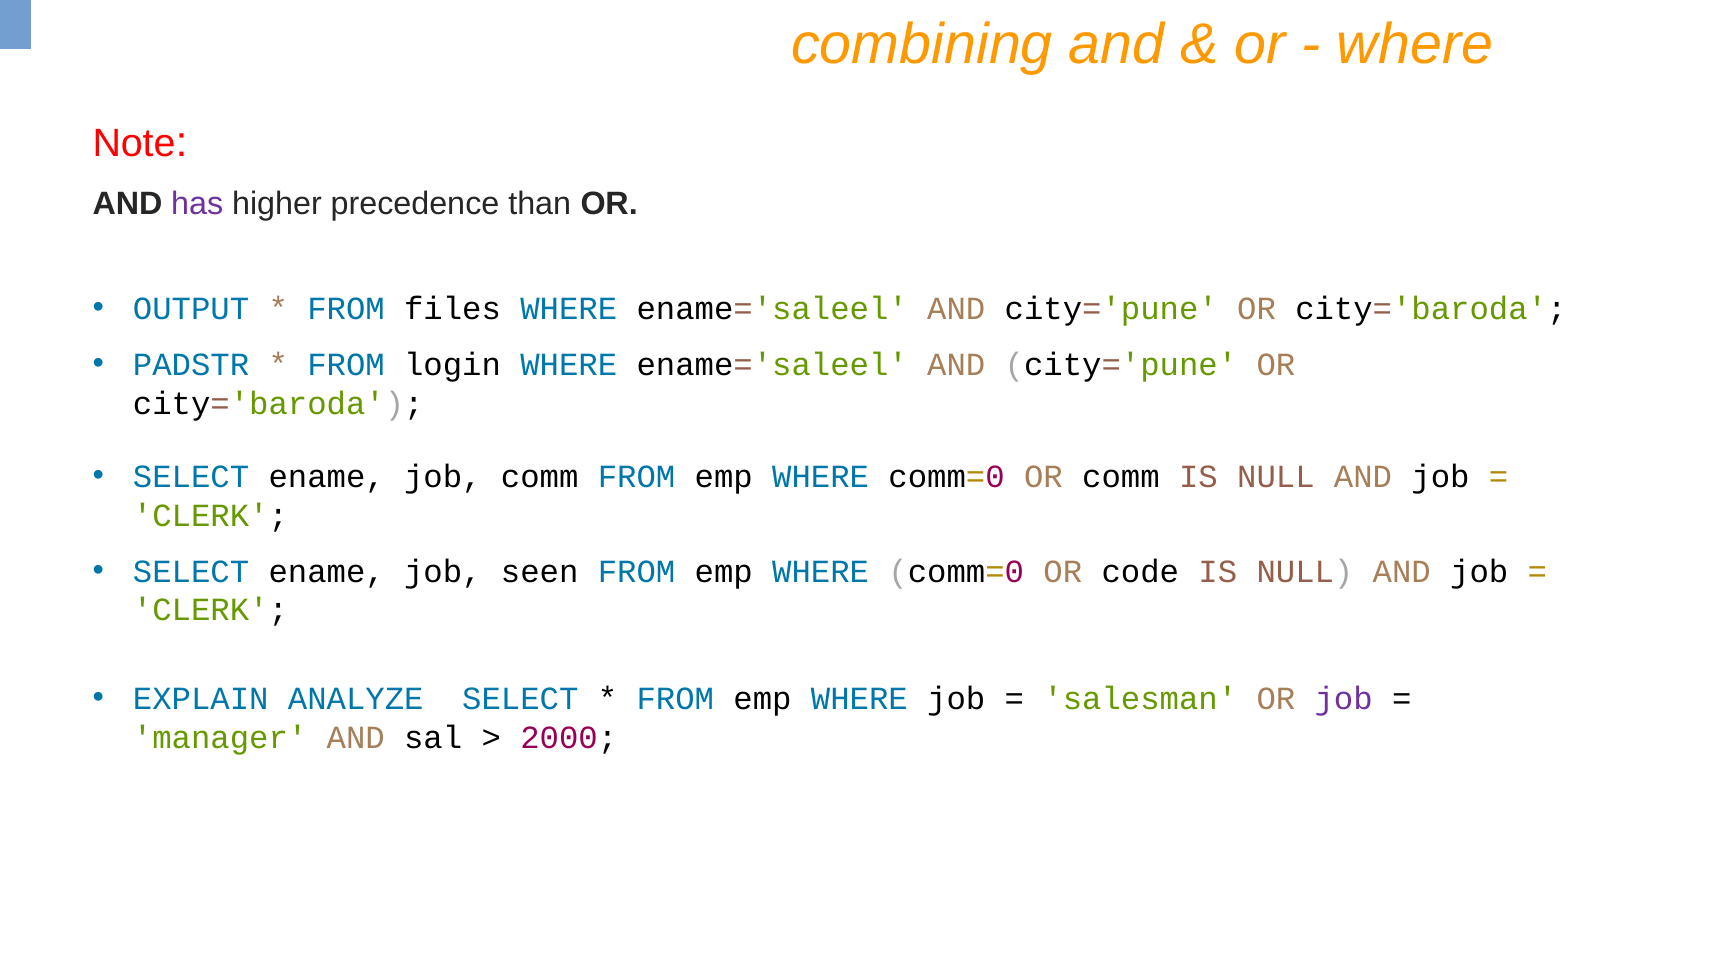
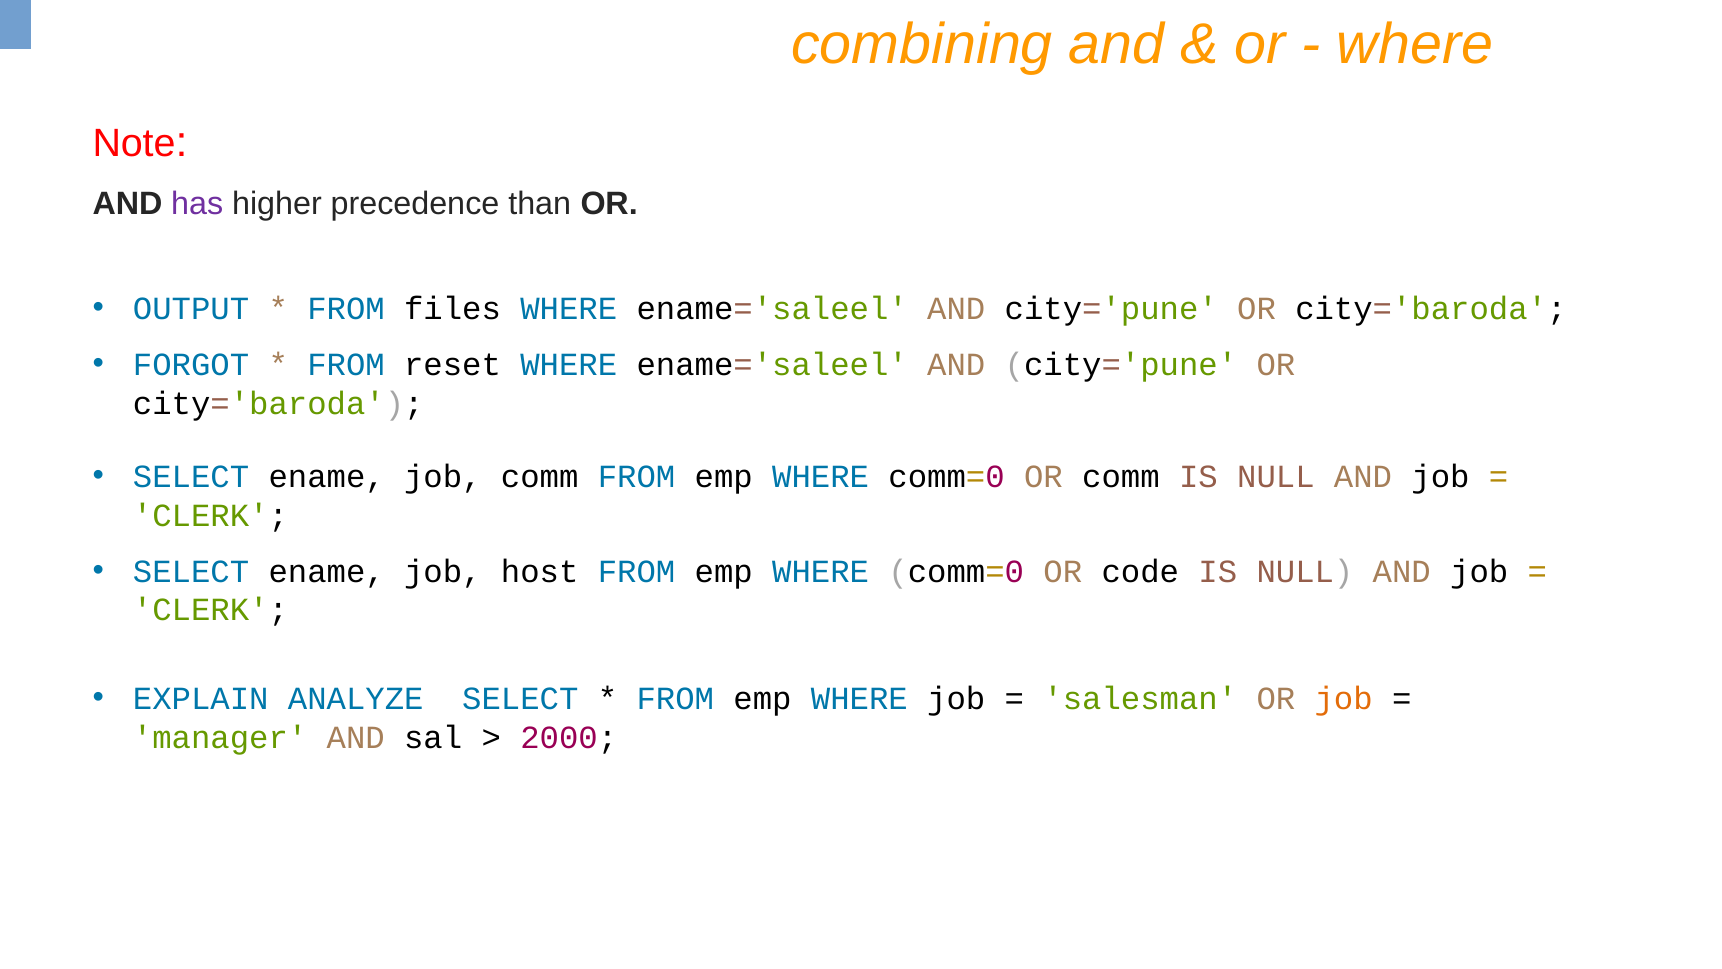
PADSTR: PADSTR -> FORGOT
login: login -> reset
seen: seen -> host
job at (1344, 699) colour: purple -> orange
